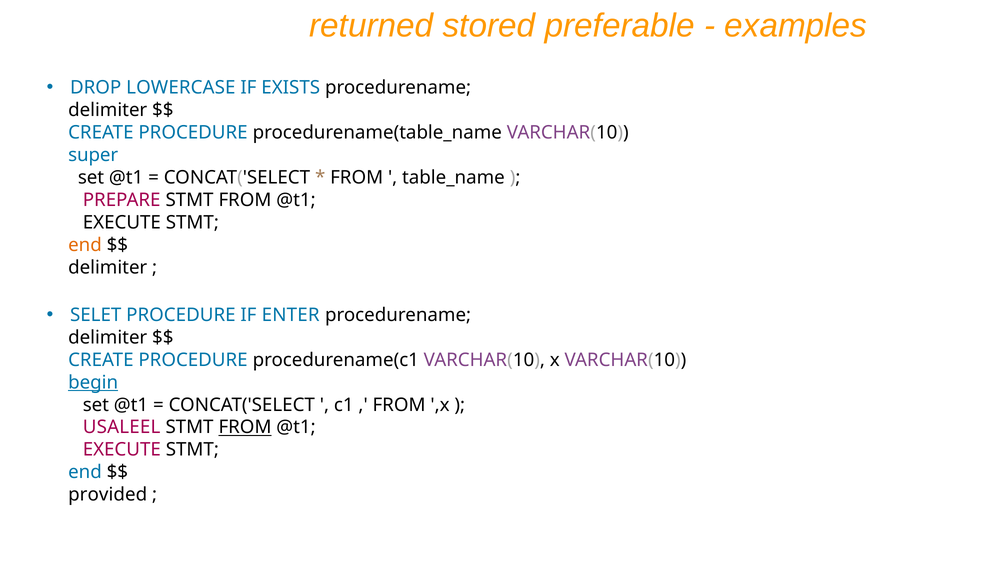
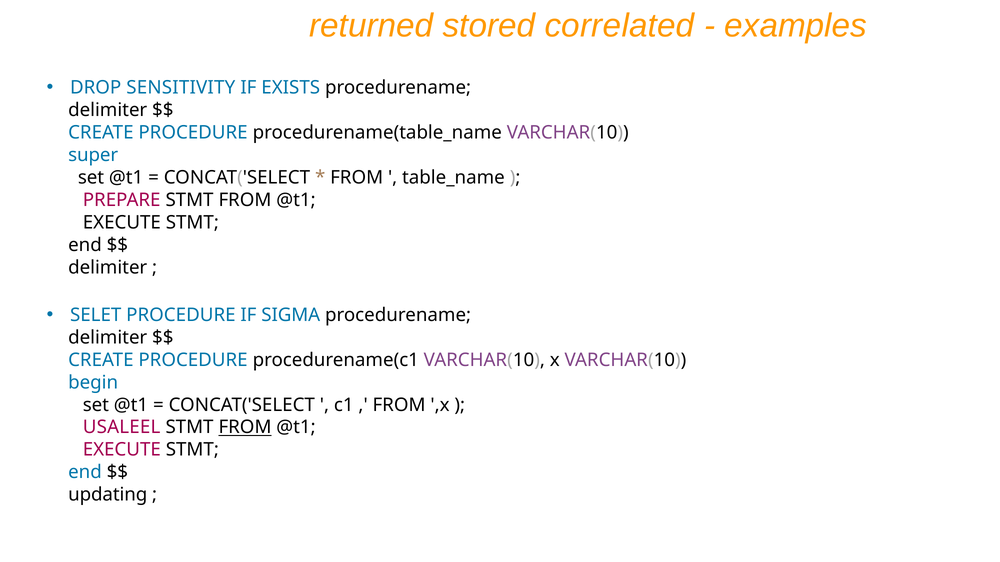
preferable: preferable -> correlated
LOWERCASE: LOWERCASE -> SENSITIVITY
end at (85, 245) colour: orange -> black
ENTER: ENTER -> SIGMA
begin underline: present -> none
provided: provided -> updating
